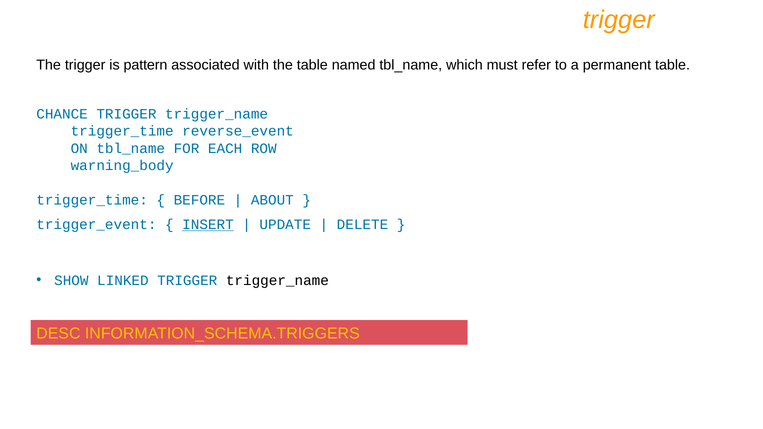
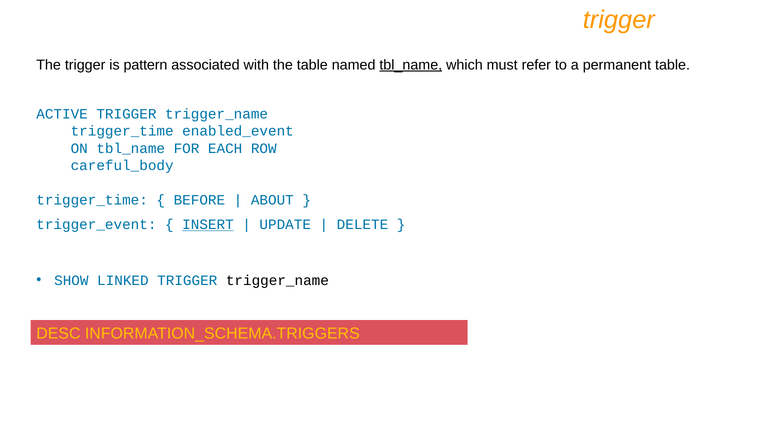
tbl_name at (411, 65) underline: none -> present
CHANCE: CHANCE -> ACTIVE
reverse_event: reverse_event -> enabled_event
warning_body: warning_body -> careful_body
